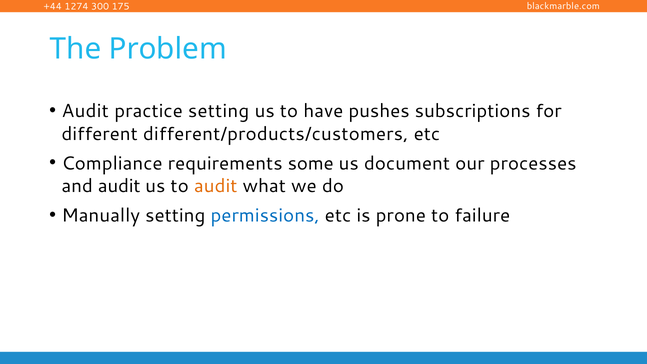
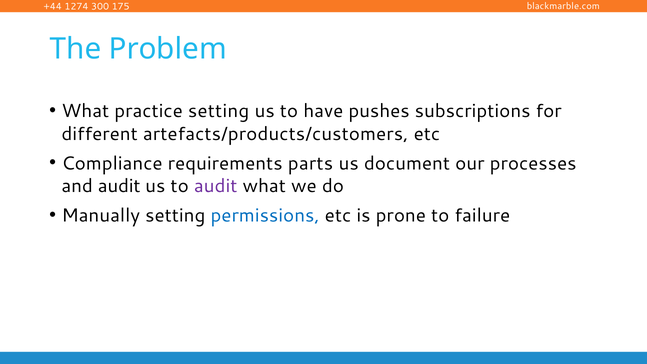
Audit at (85, 111): Audit -> What
different/products/customers: different/products/customers -> artefacts/products/customers
some: some -> parts
audit at (216, 186) colour: orange -> purple
